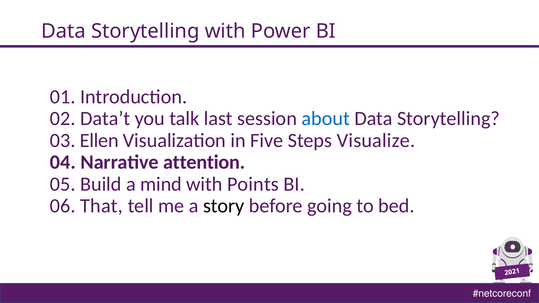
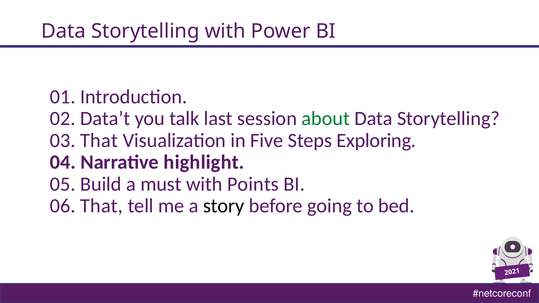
about colour: blue -> green
03 Ellen: Ellen -> That
Visualize: Visualize -> Exploring
attention: attention -> highlight
mind: mind -> must
